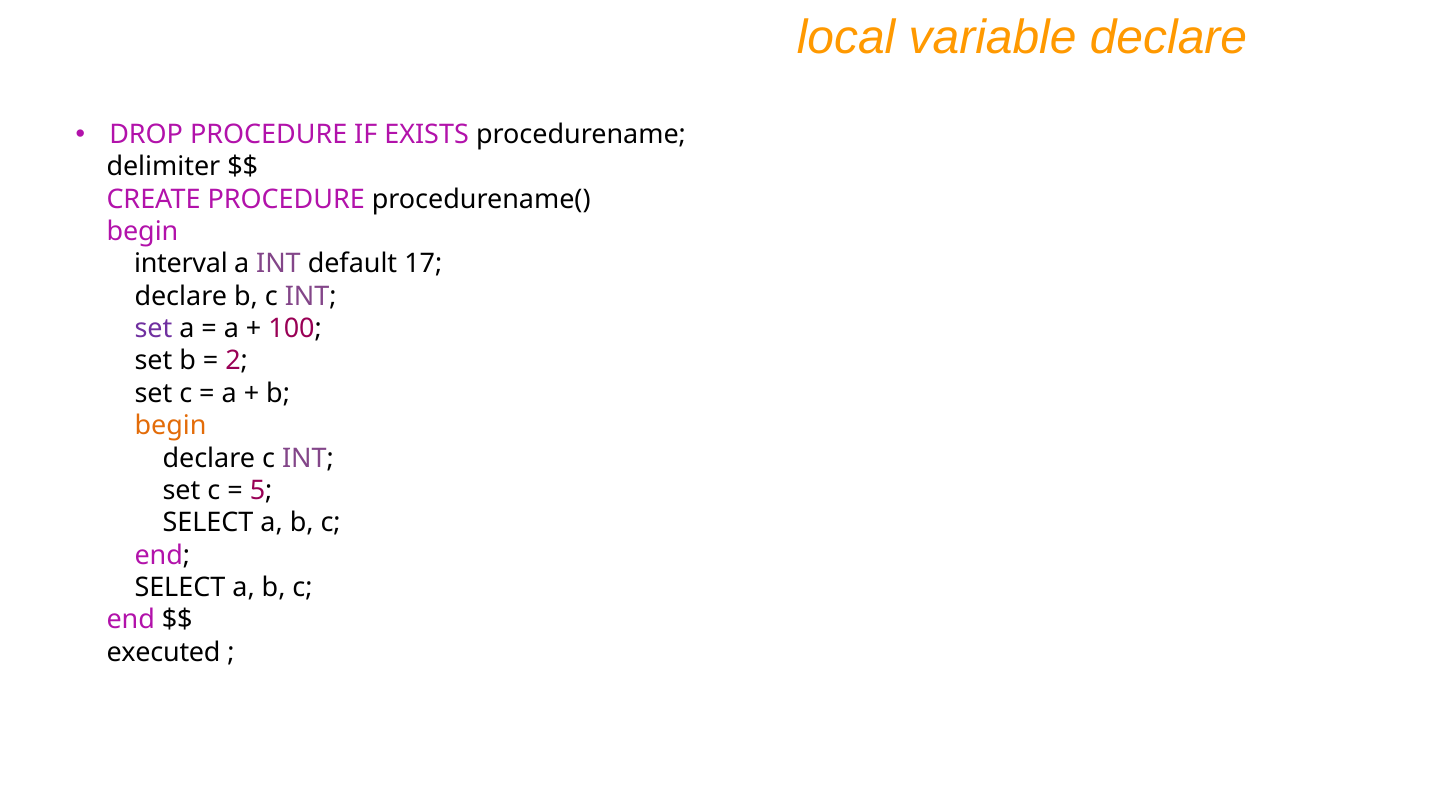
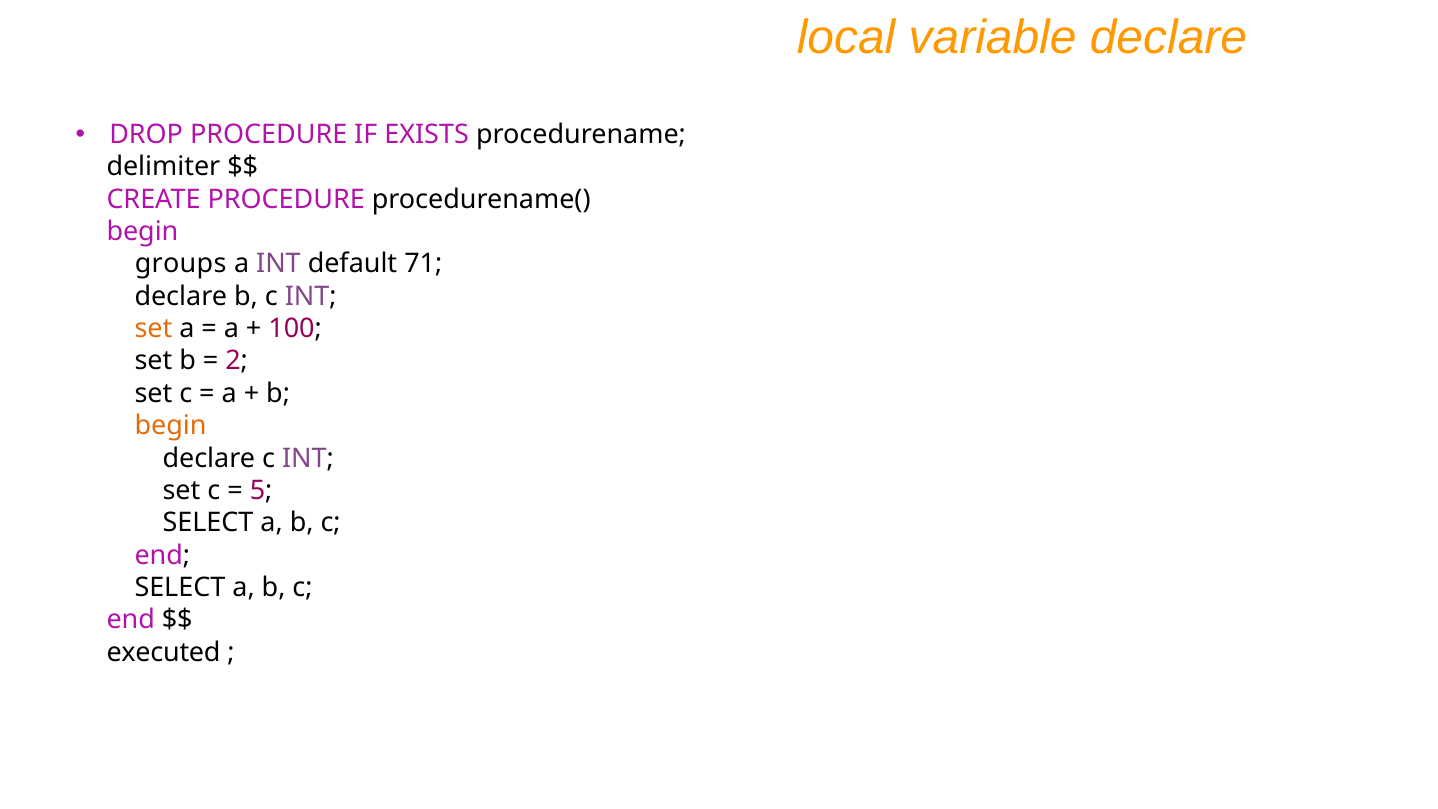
interval: interval -> groups
17: 17 -> 71
set at (153, 329) colour: purple -> orange
